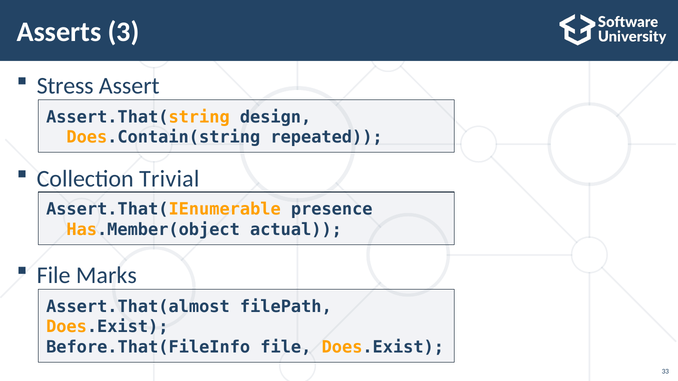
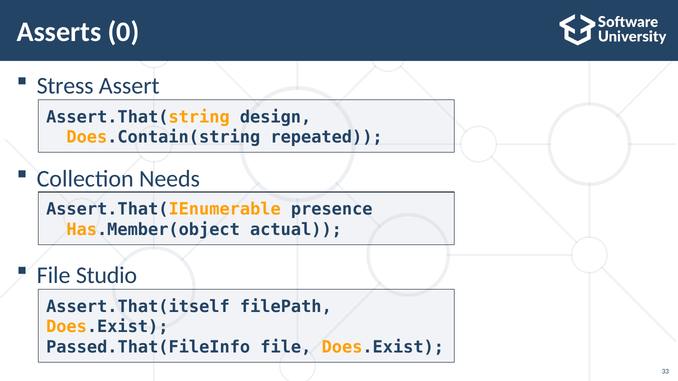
3: 3 -> 0
Trivial: Trivial -> Needs
Marks: Marks -> Studio
Assert.That(almost: Assert.That(almost -> Assert.That(itself
Before.That(FileInfo: Before.That(FileInfo -> Passed.That(FileInfo
